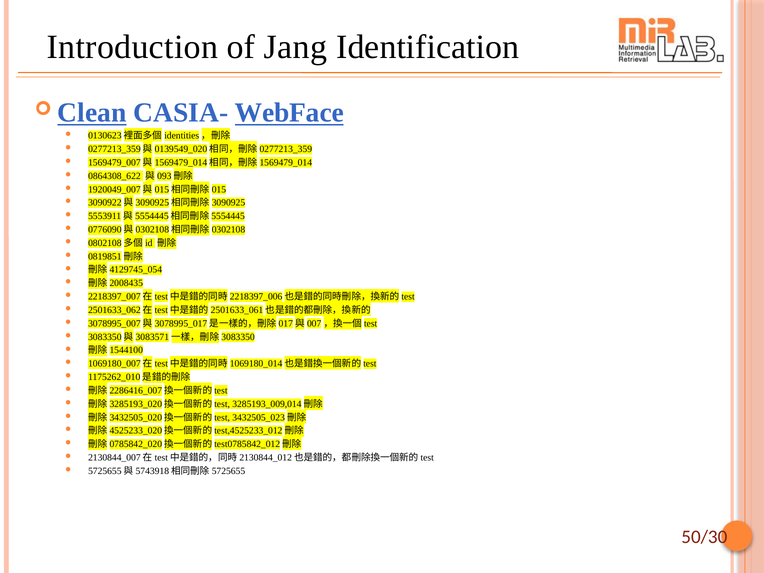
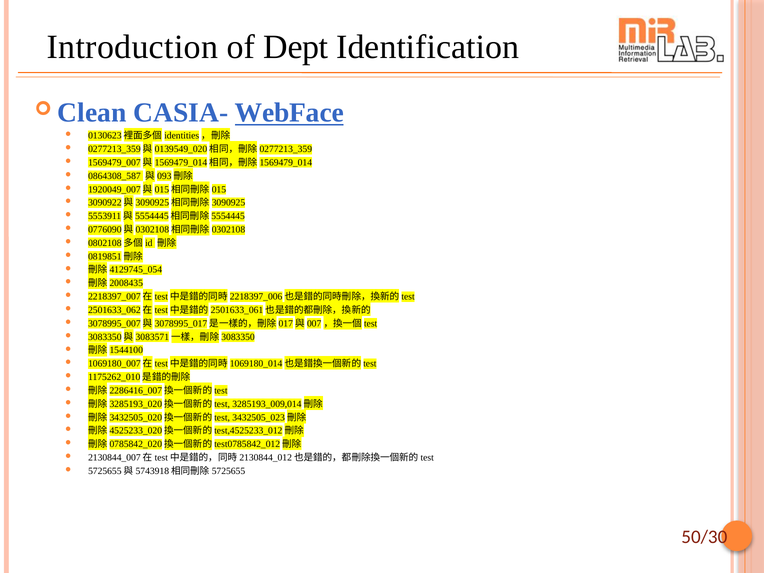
Jang: Jang -> Dept
Clean underline: present -> none
0864308_622: 0864308_622 -> 0864308_587
